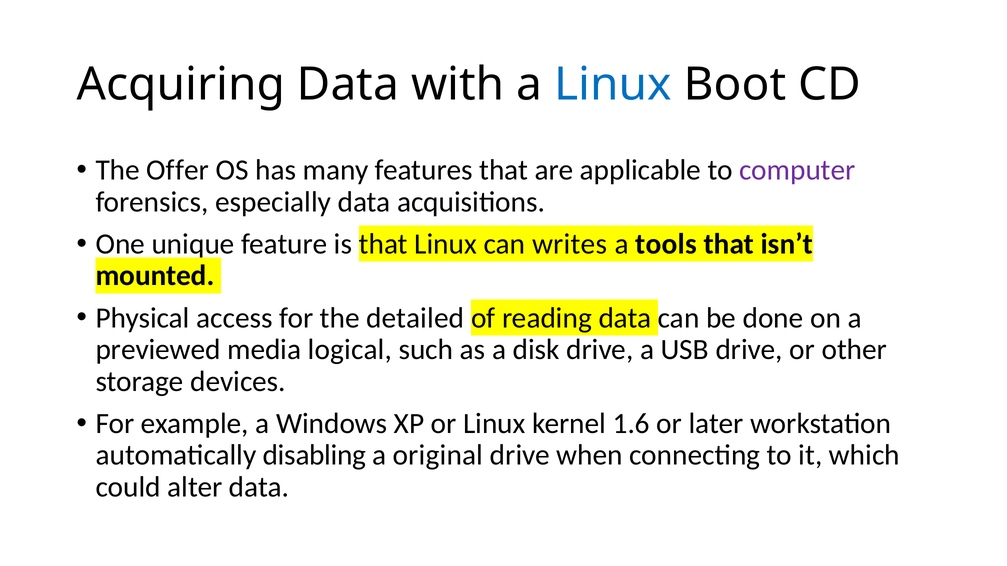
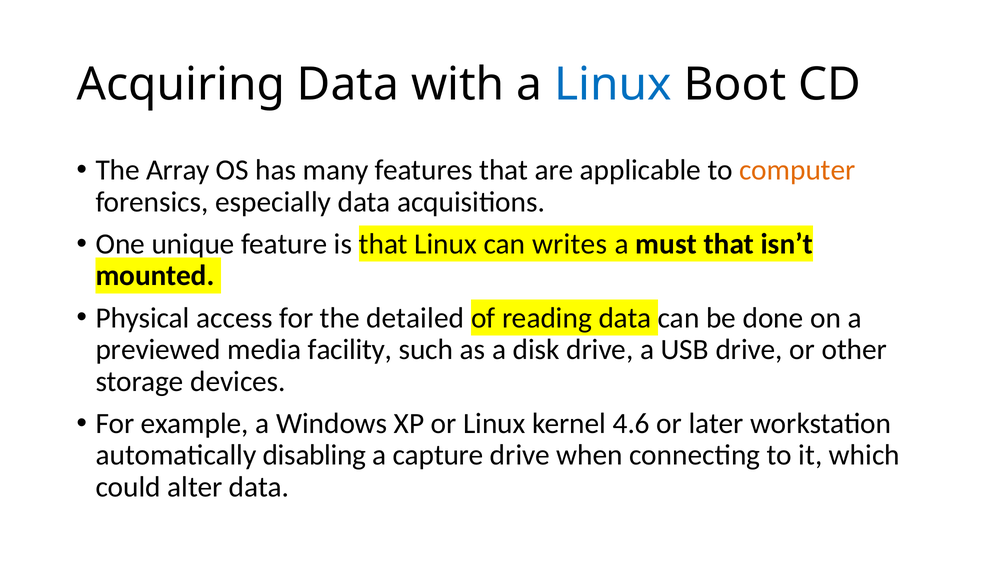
Offer: Offer -> Array
computer colour: purple -> orange
tools: tools -> must
logical: logical -> facility
1.6: 1.6 -> 4.6
original: original -> capture
